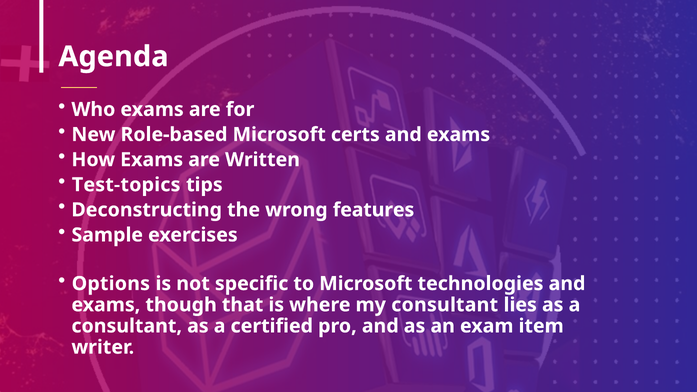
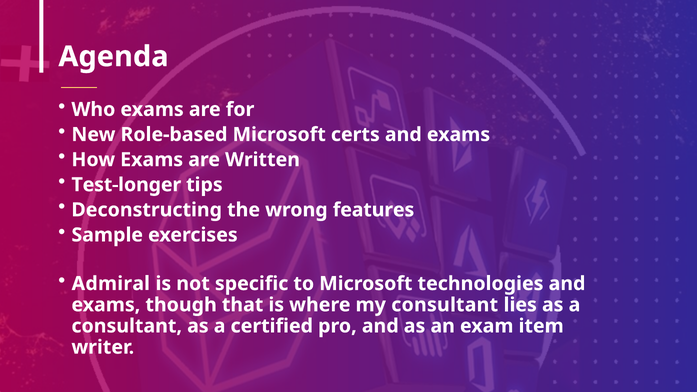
Test-topics: Test-topics -> Test-longer
Options: Options -> Admiral
